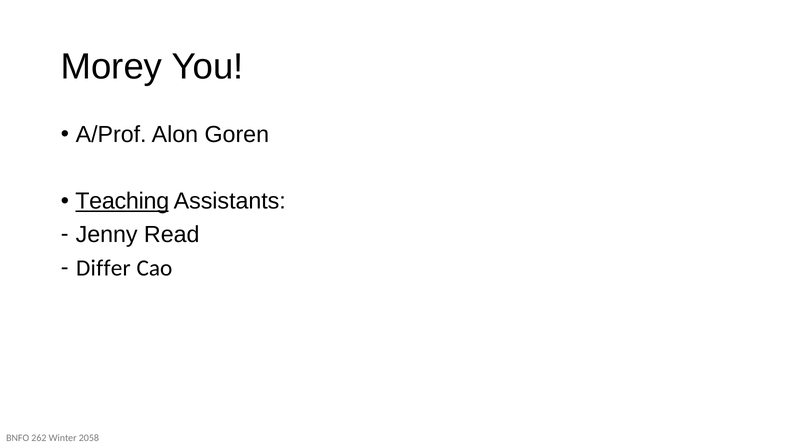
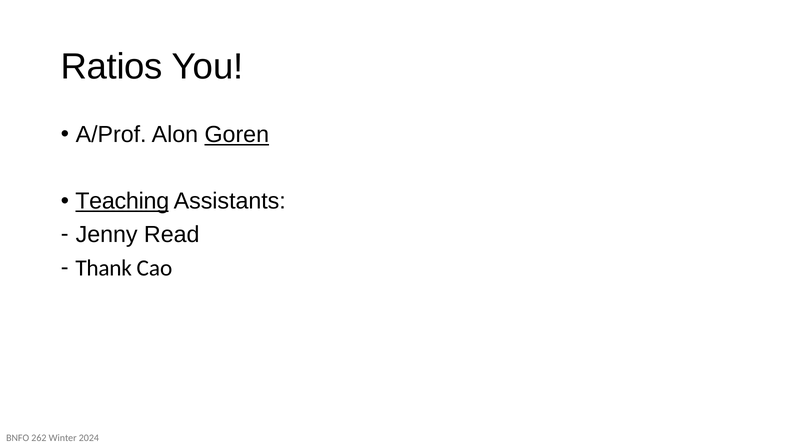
Morey: Morey -> Ratios
Goren underline: none -> present
Differ: Differ -> Thank
2058: 2058 -> 2024
